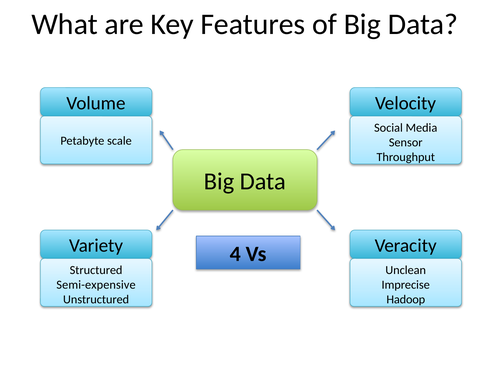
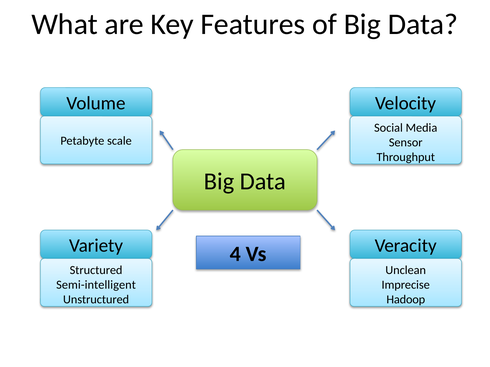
Semi-expensive: Semi-expensive -> Semi-intelligent
